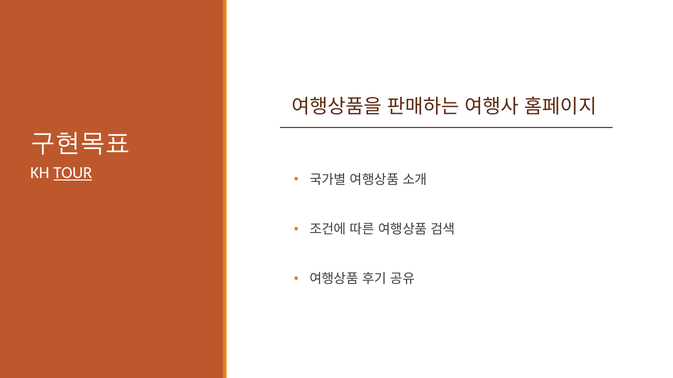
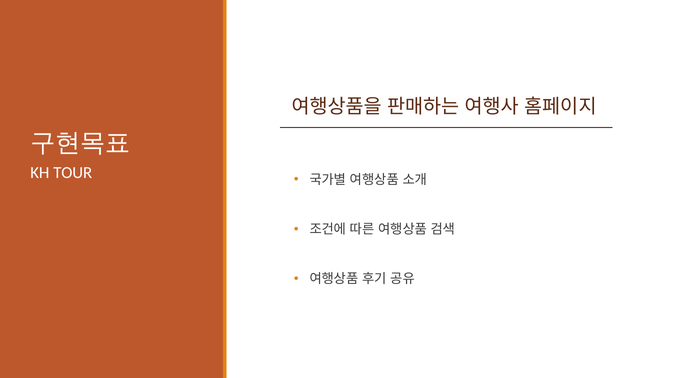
TOUR underline: present -> none
